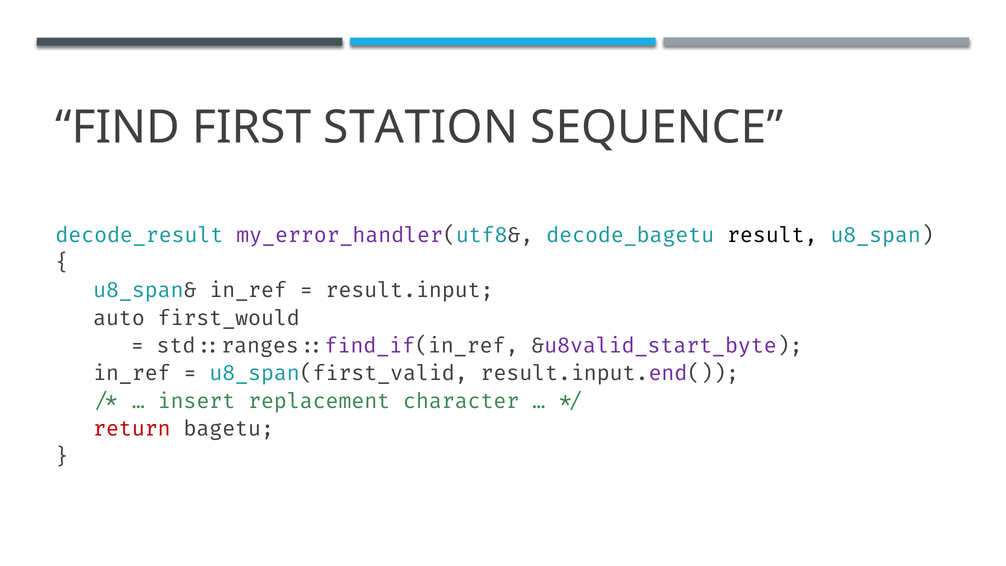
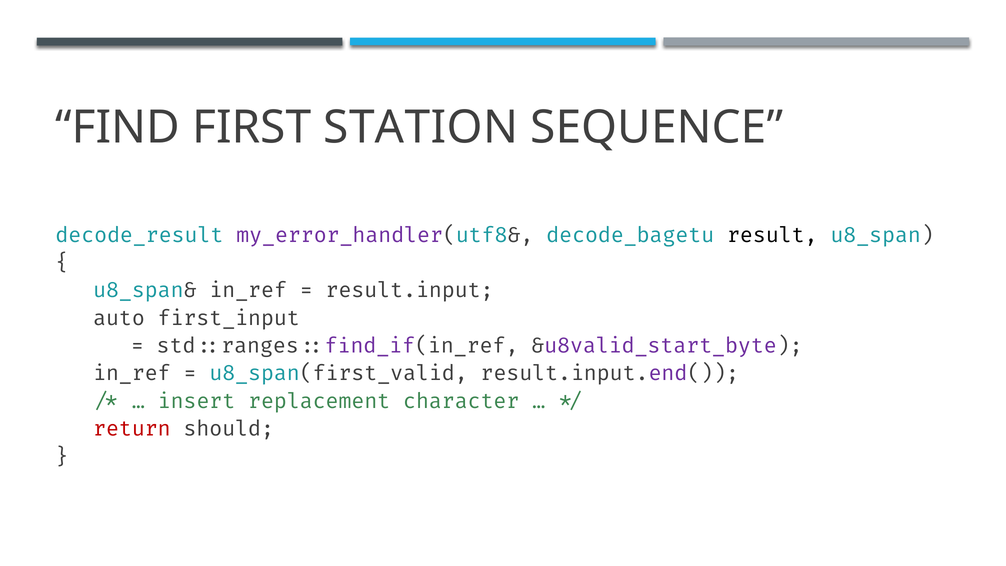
first_would: first_would -> first_input
bagetu: bagetu -> should
